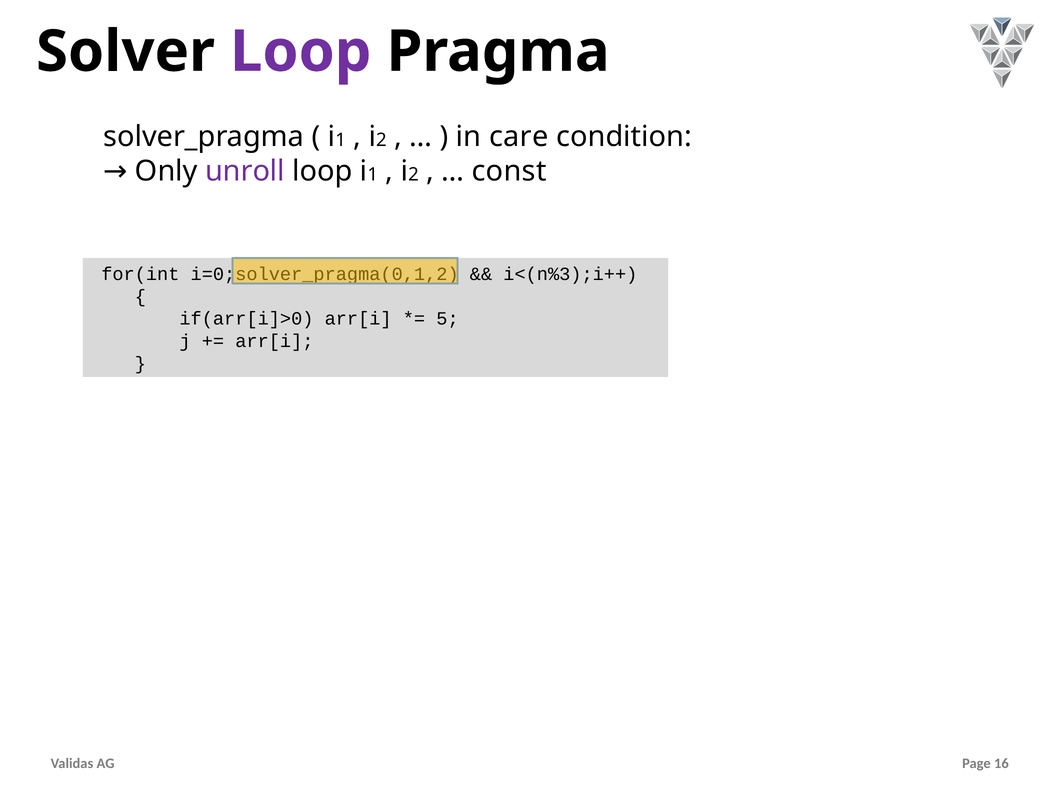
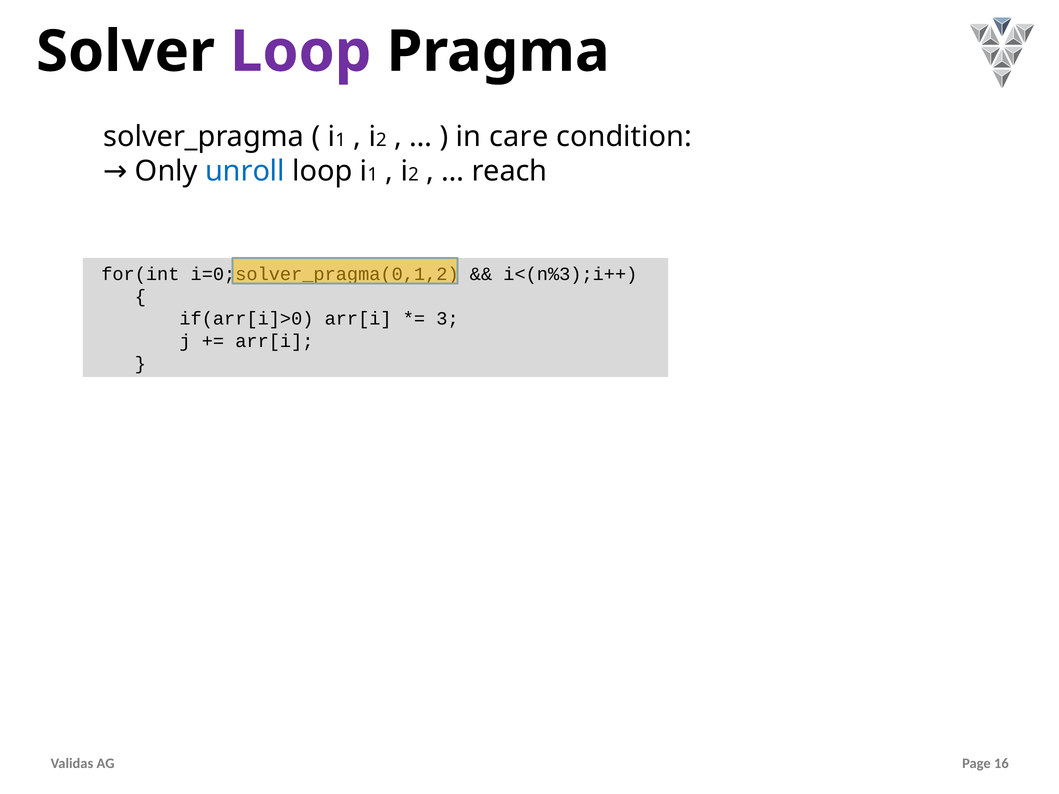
const: const -> reach
unroll colour: purple -> blue
5: 5 -> 3
